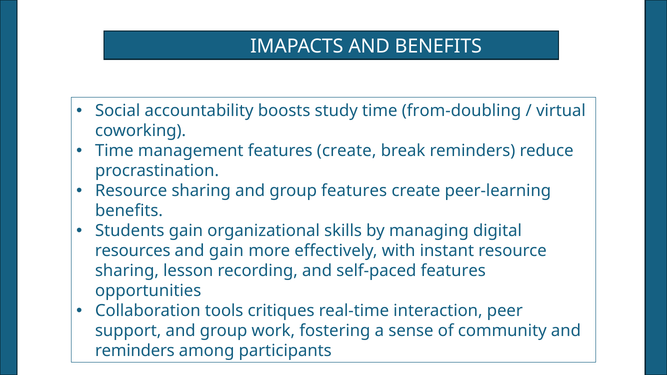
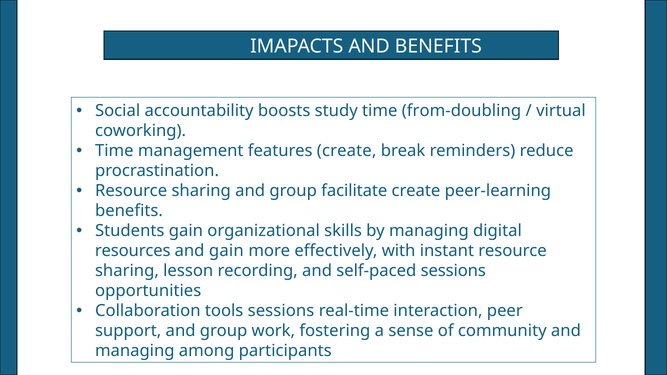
group features: features -> facilitate
self-paced features: features -> sessions
tools critiques: critiques -> sessions
reminders at (135, 351): reminders -> managing
